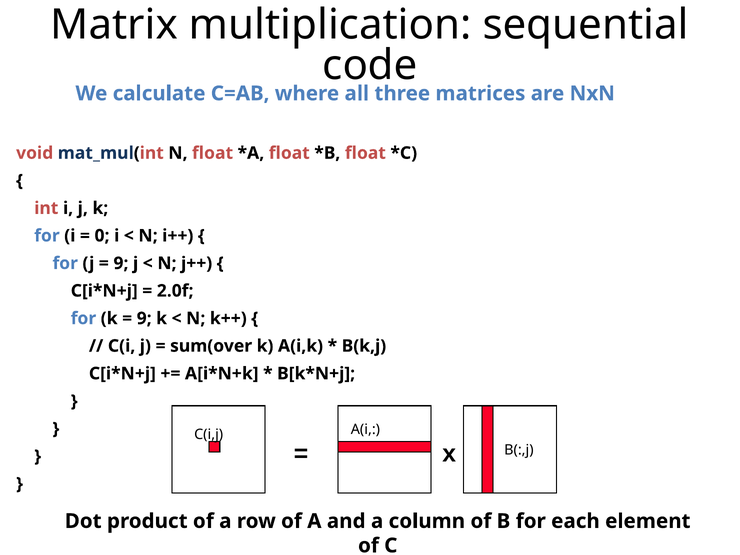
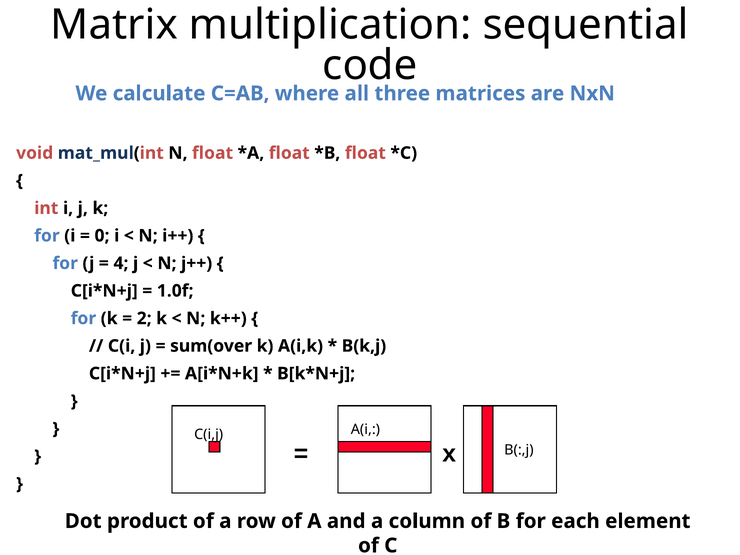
9 at (121, 263): 9 -> 4
2.0f: 2.0f -> 1.0f
9 at (144, 318): 9 -> 2
